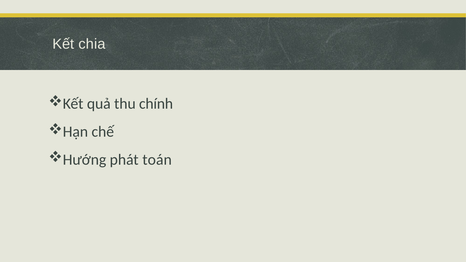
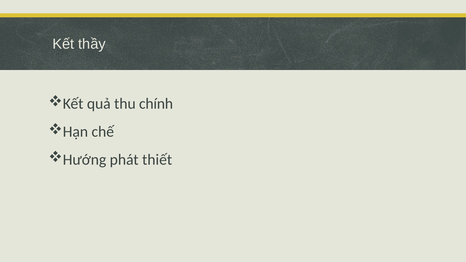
chia: chia -> thầy
toán: toán -> thiết
